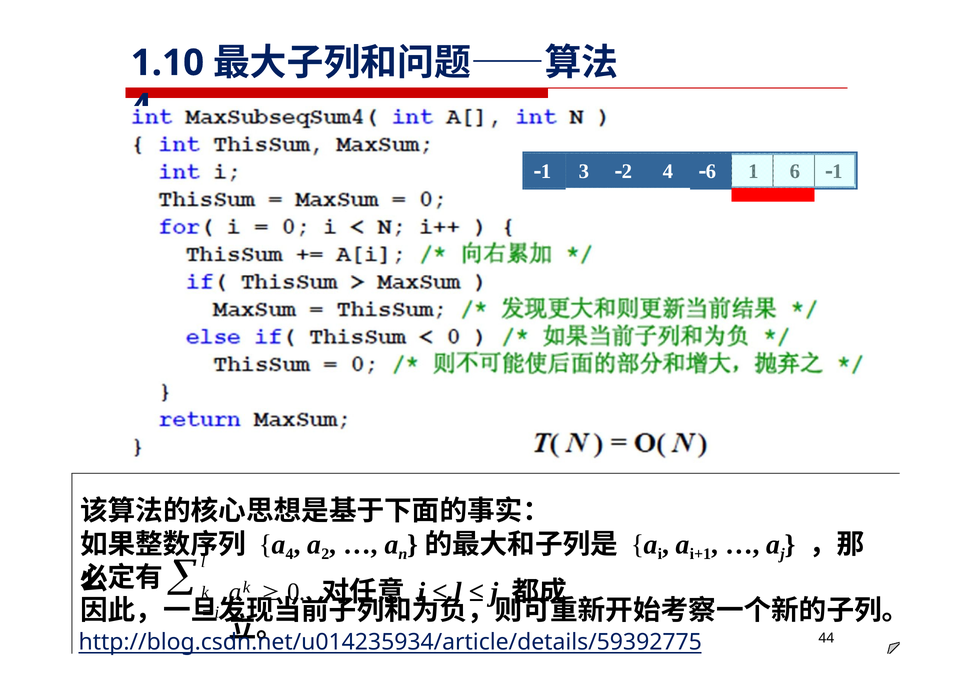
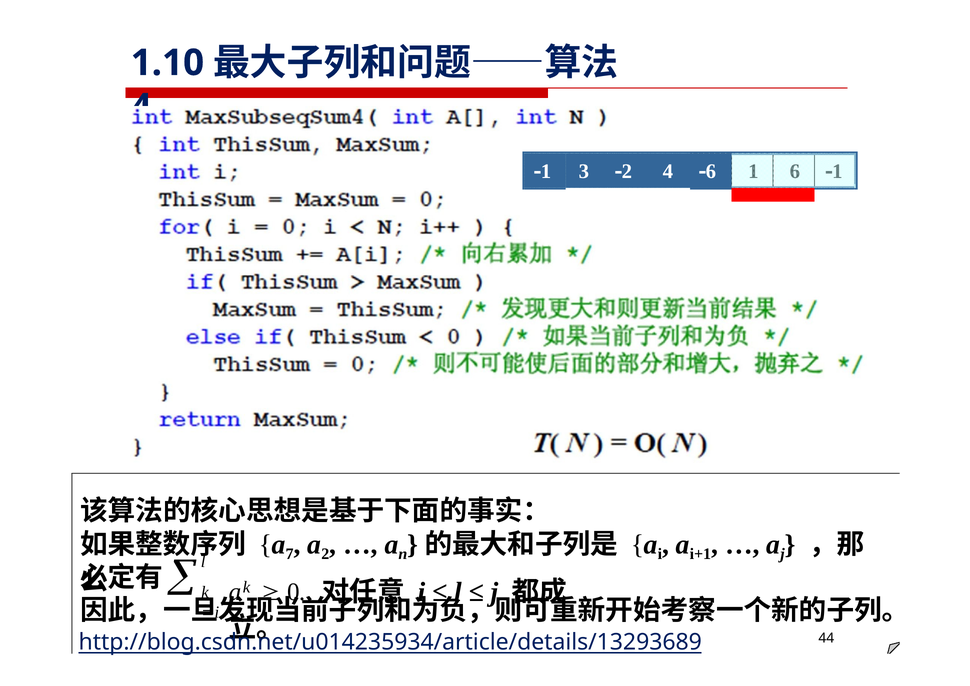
a 4: 4 -> 7
http://blog.csdn.net/u014235934/article/details/59392775: http://blog.csdn.net/u014235934/article/details/59392775 -> http://blog.csdn.net/u014235934/article/details/13293689
